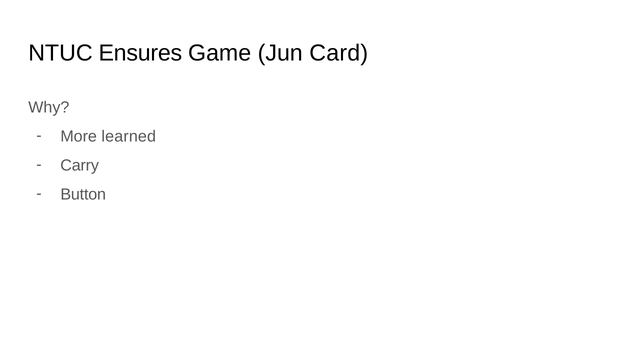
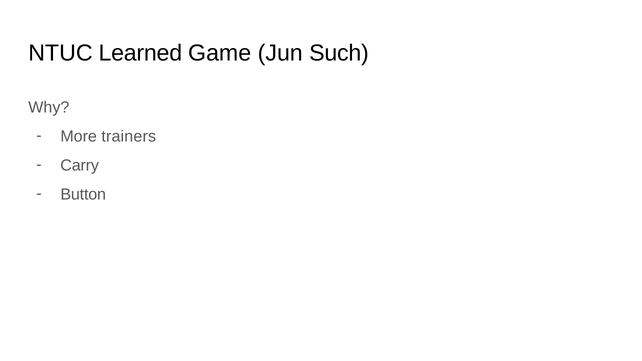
Ensures: Ensures -> Learned
Card: Card -> Such
learned: learned -> trainers
